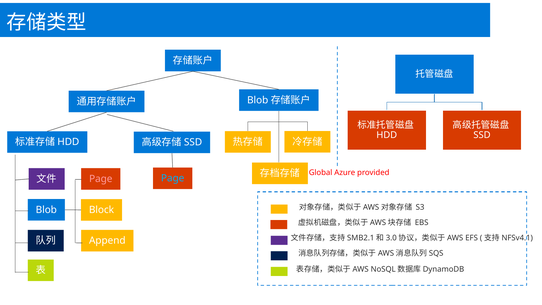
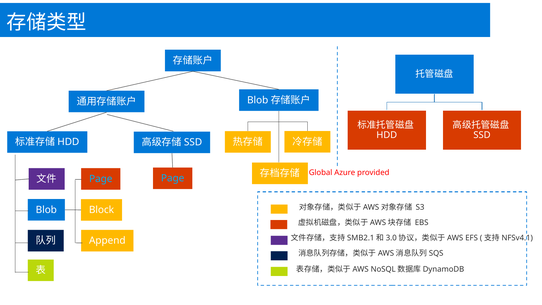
Page at (101, 179) colour: pink -> light blue
